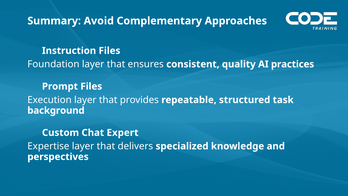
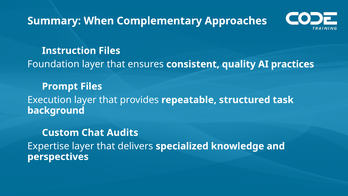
Avoid: Avoid -> When
Expert: Expert -> Audits
